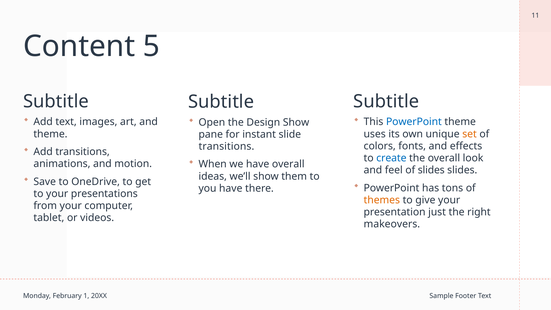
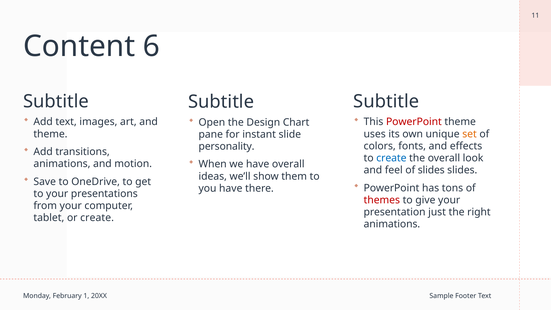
5: 5 -> 6
PowerPoint at (414, 122) colour: blue -> red
Design Show: Show -> Chart
transitions at (226, 146): transitions -> personality
themes colour: orange -> red
or videos: videos -> create
makeovers at (392, 224): makeovers -> animations
